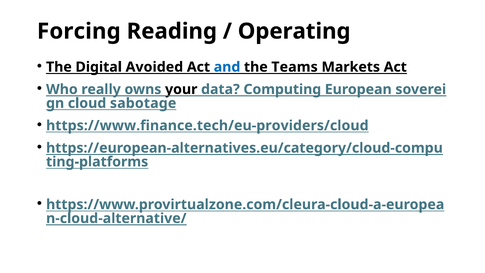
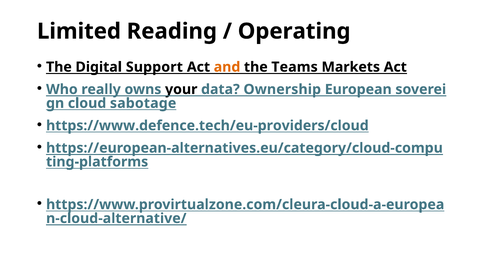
Forcing: Forcing -> Limited
Avoided: Avoided -> Support
and colour: blue -> orange
Computing: Computing -> Ownership
https://www.finance.tech/eu-providers/cloud: https://www.finance.tech/eu-providers/cloud -> https://www.defence.tech/eu-providers/cloud
